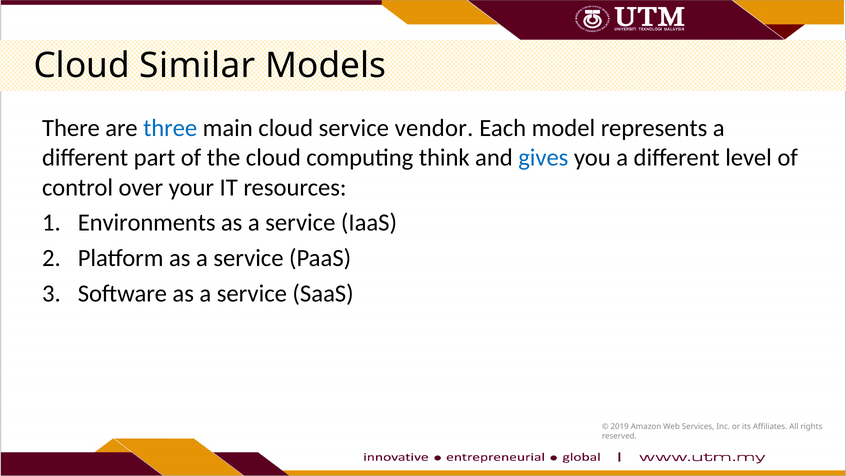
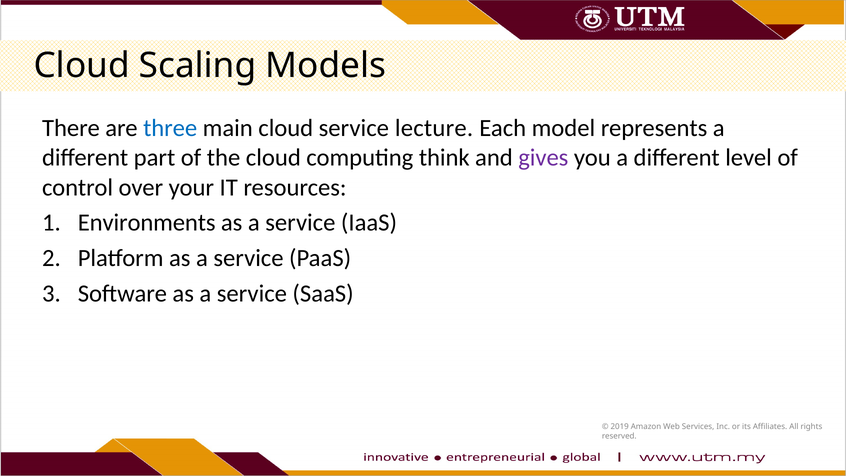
Similar: Similar -> Scaling
vendor: vendor -> lecture
gives colour: blue -> purple
